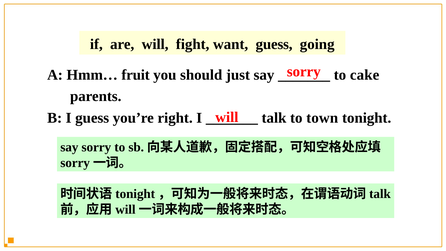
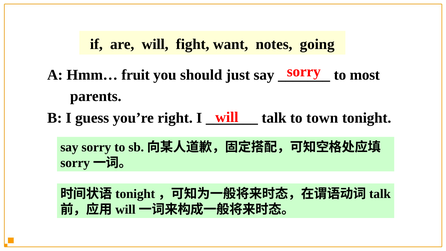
want guess: guess -> notes
cake: cake -> most
